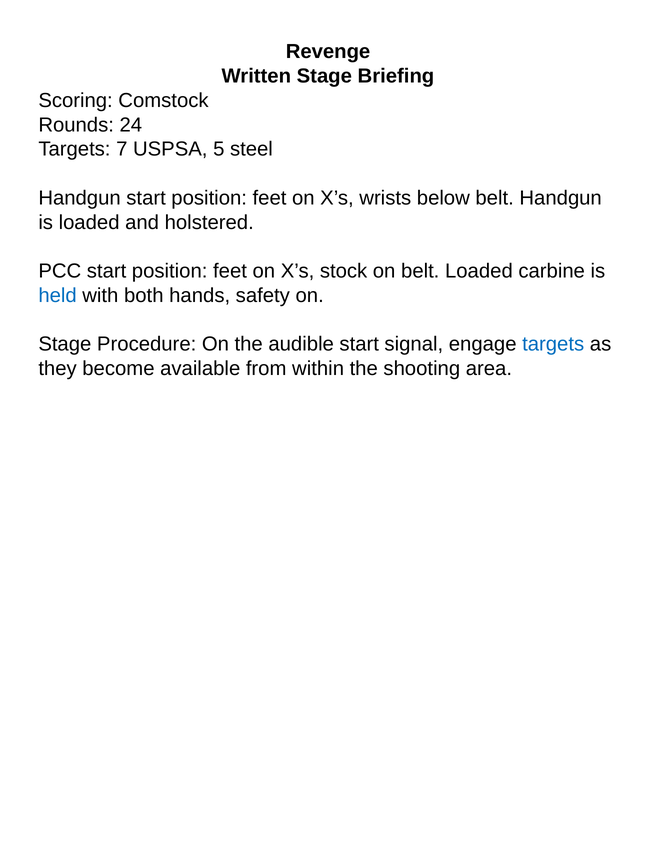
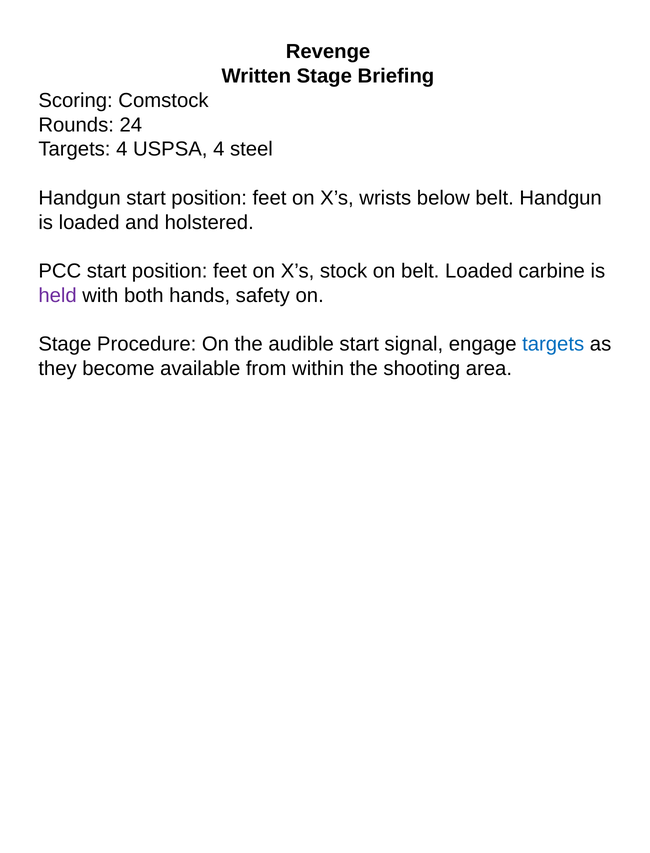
Targets 7: 7 -> 4
USPSA 5: 5 -> 4
held colour: blue -> purple
